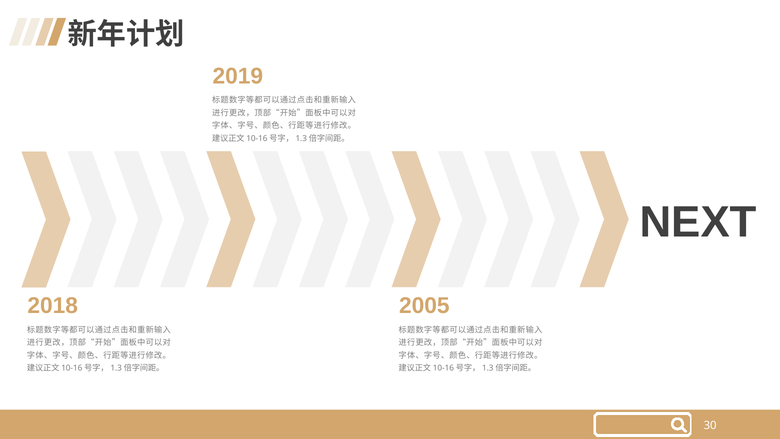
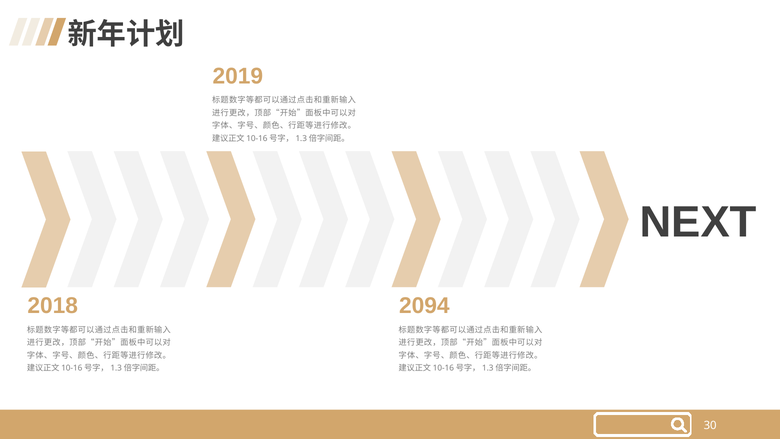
2005: 2005 -> 2094
